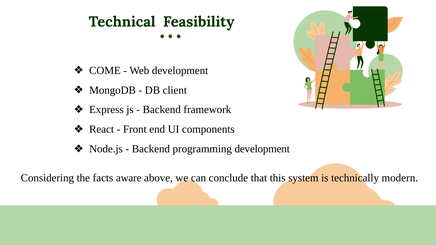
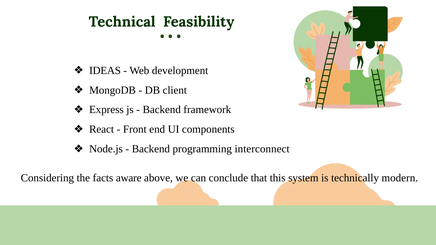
COME: COME -> IDEAS
programming development: development -> interconnect
